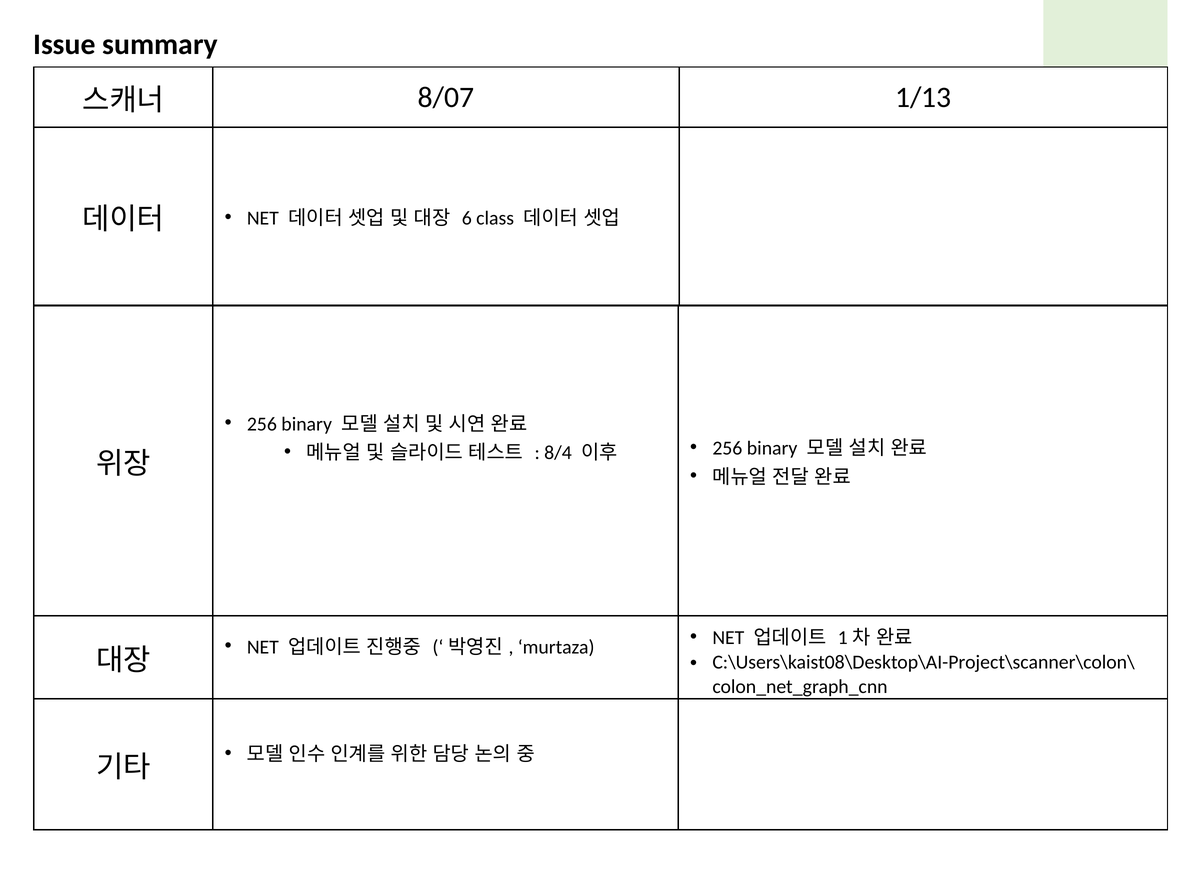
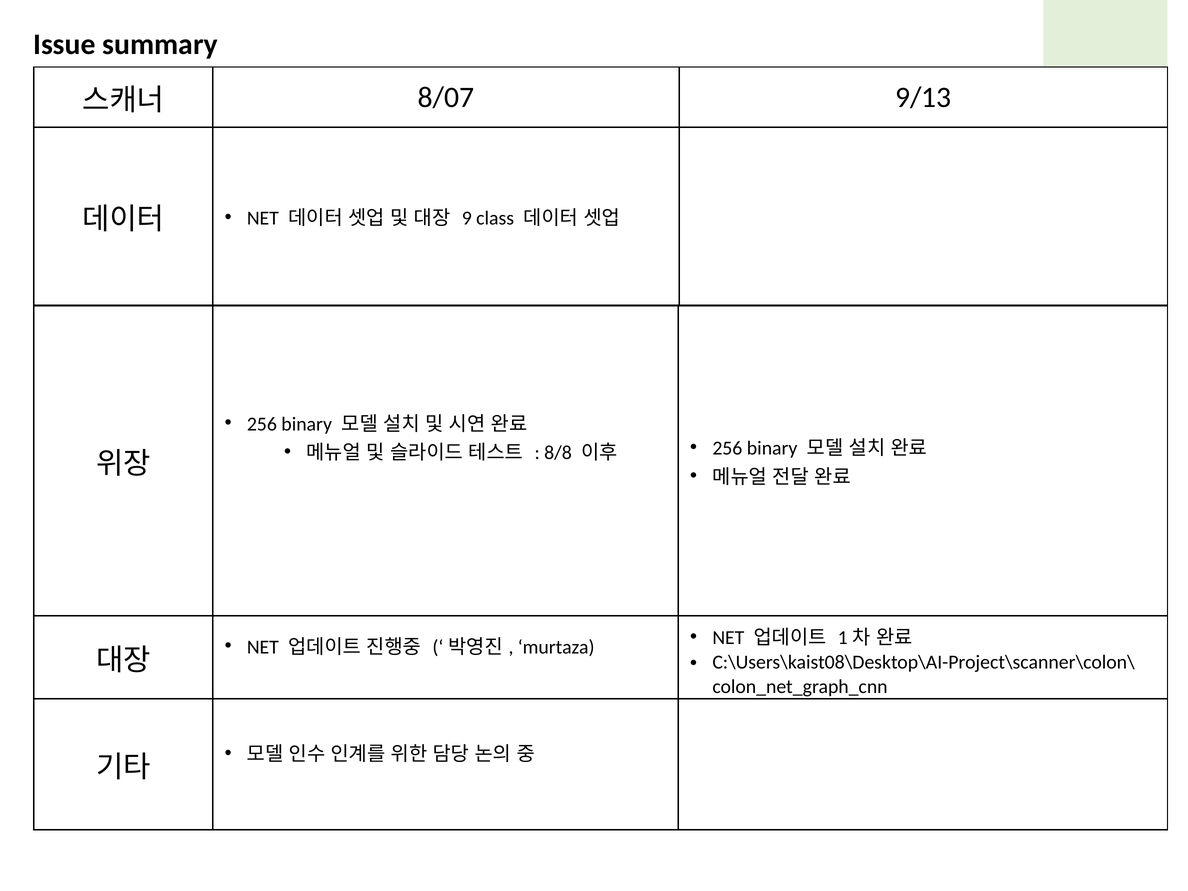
1/13: 1/13 -> 9/13
6: 6 -> 9
8/4: 8/4 -> 8/8
